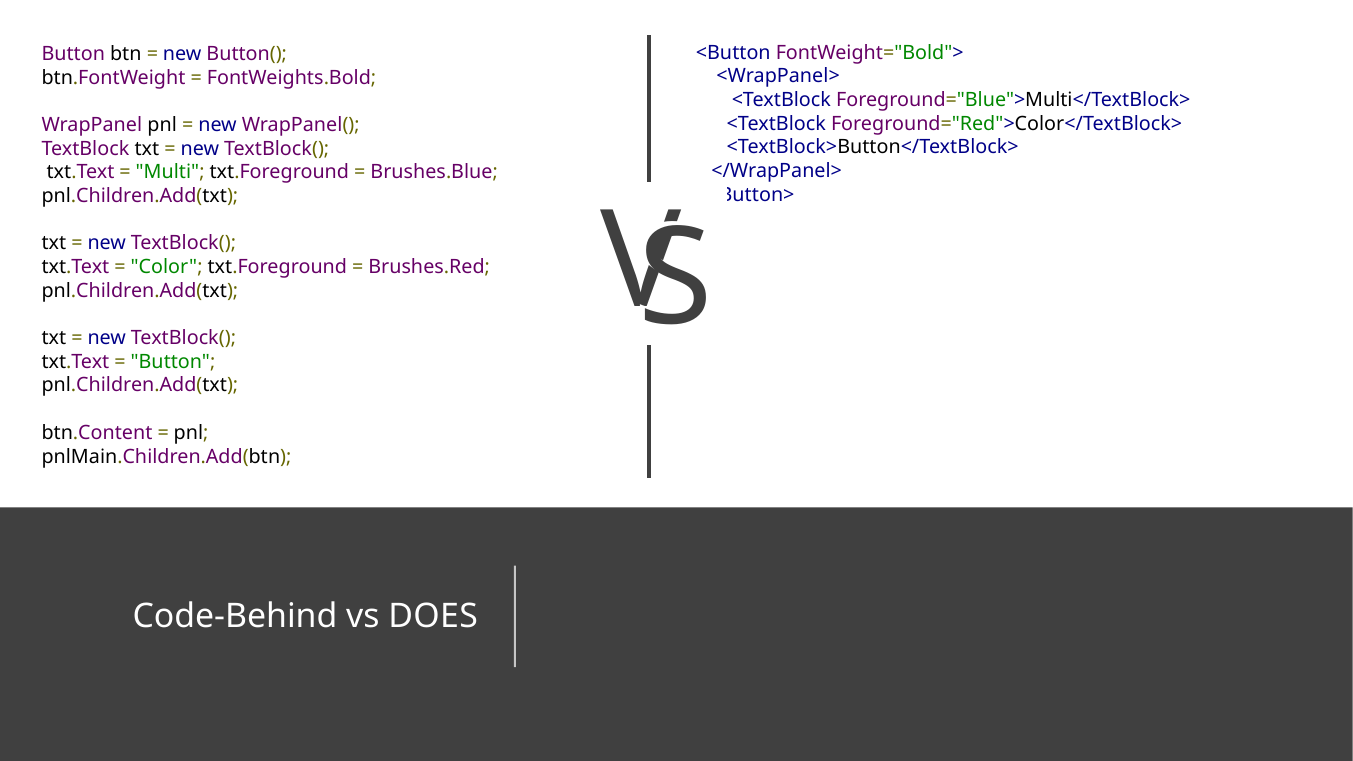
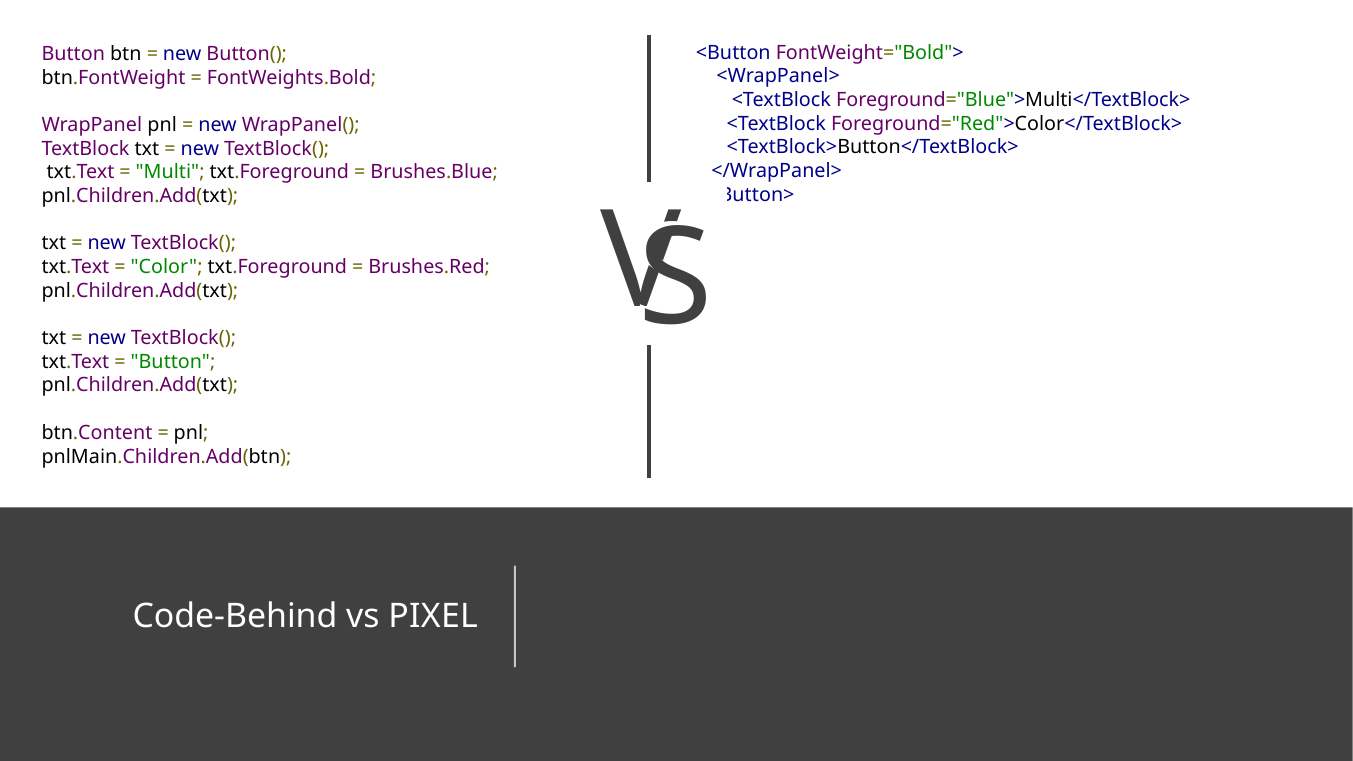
DOES: DOES -> PIXEL
